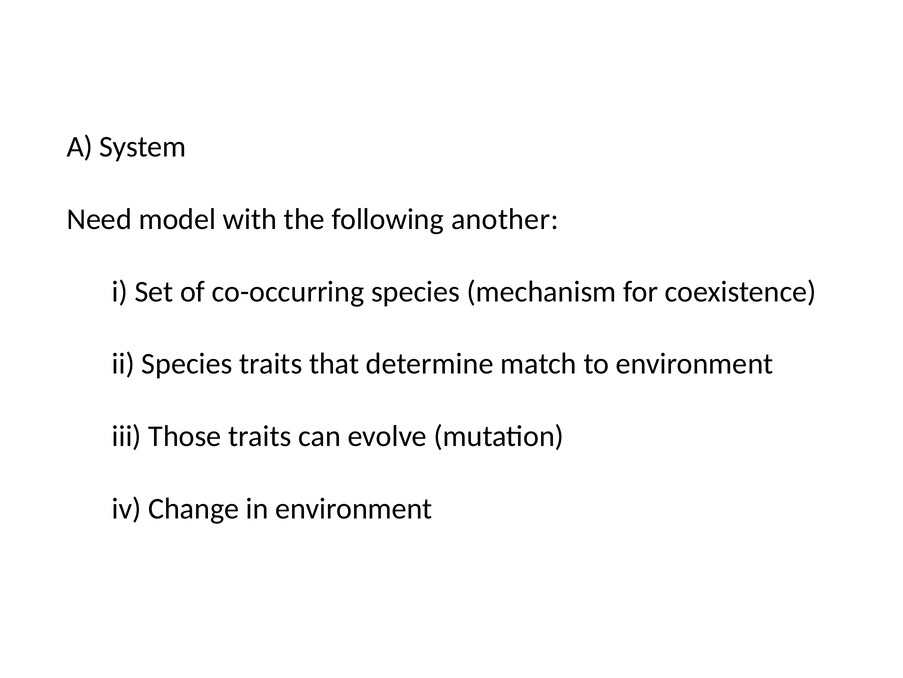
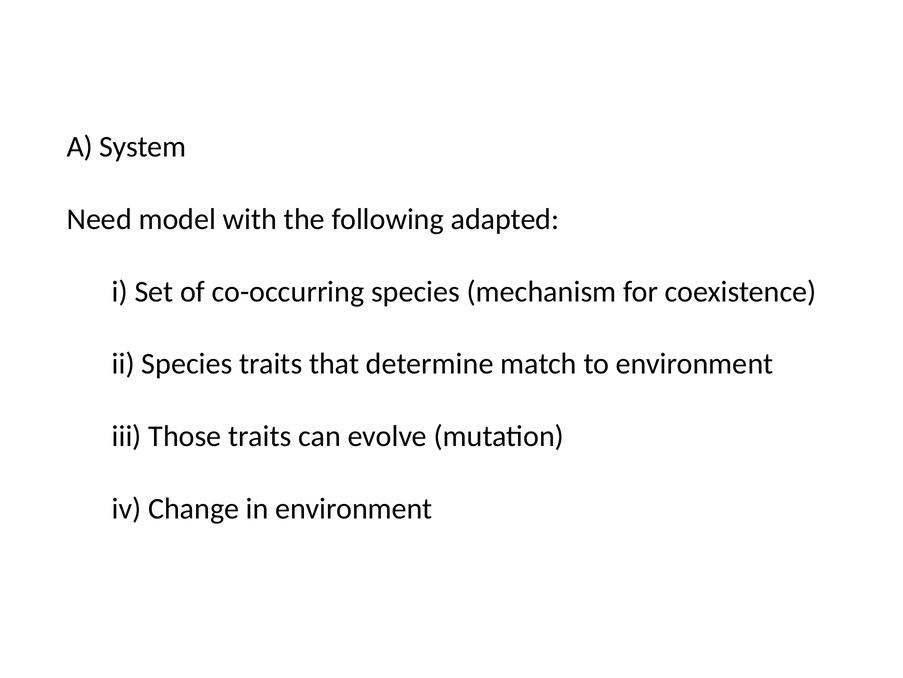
another: another -> adapted
